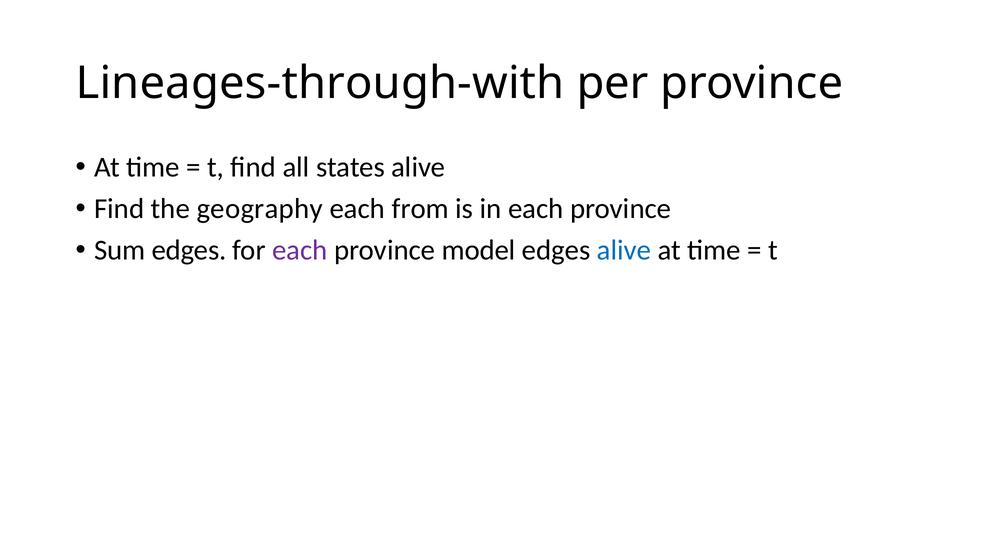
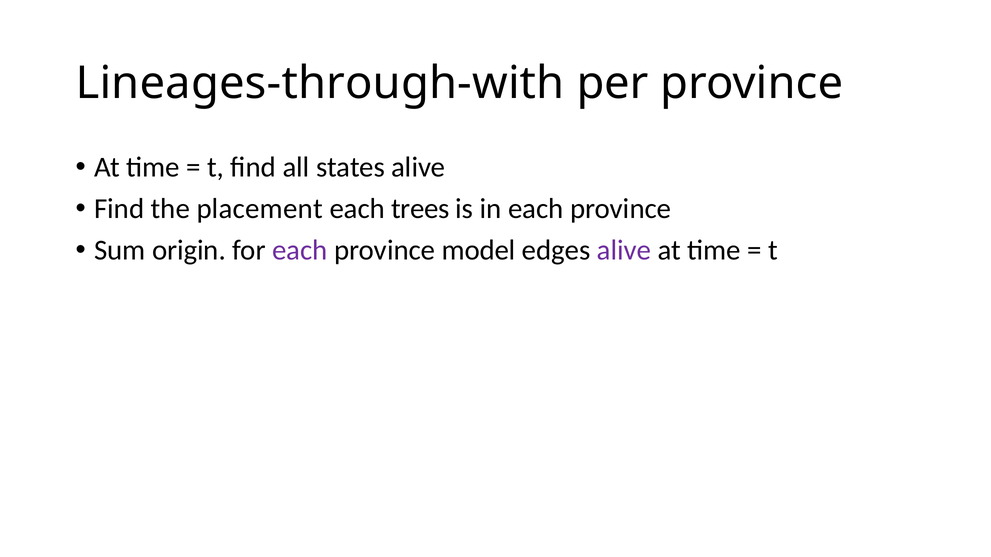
geography: geography -> placement
from: from -> trees
Sum edges: edges -> origin
alive at (624, 251) colour: blue -> purple
